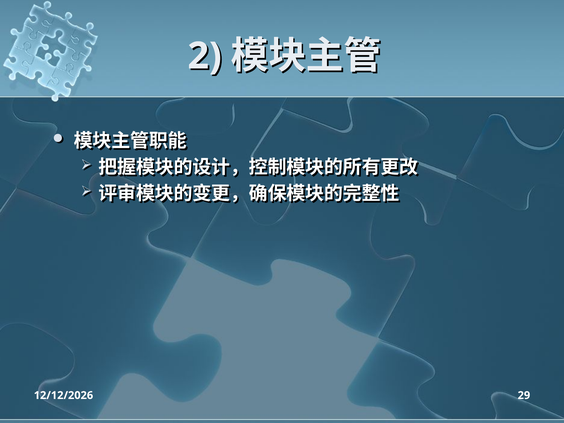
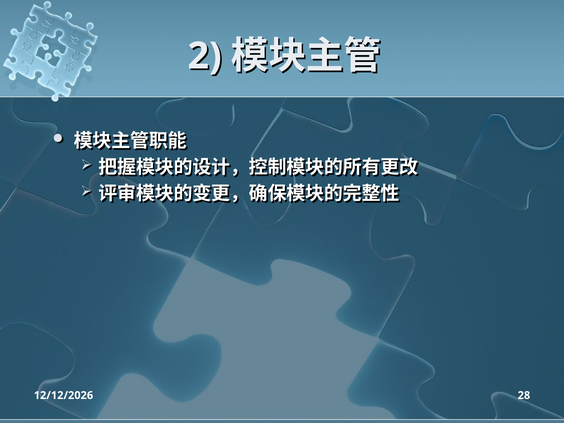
29: 29 -> 28
